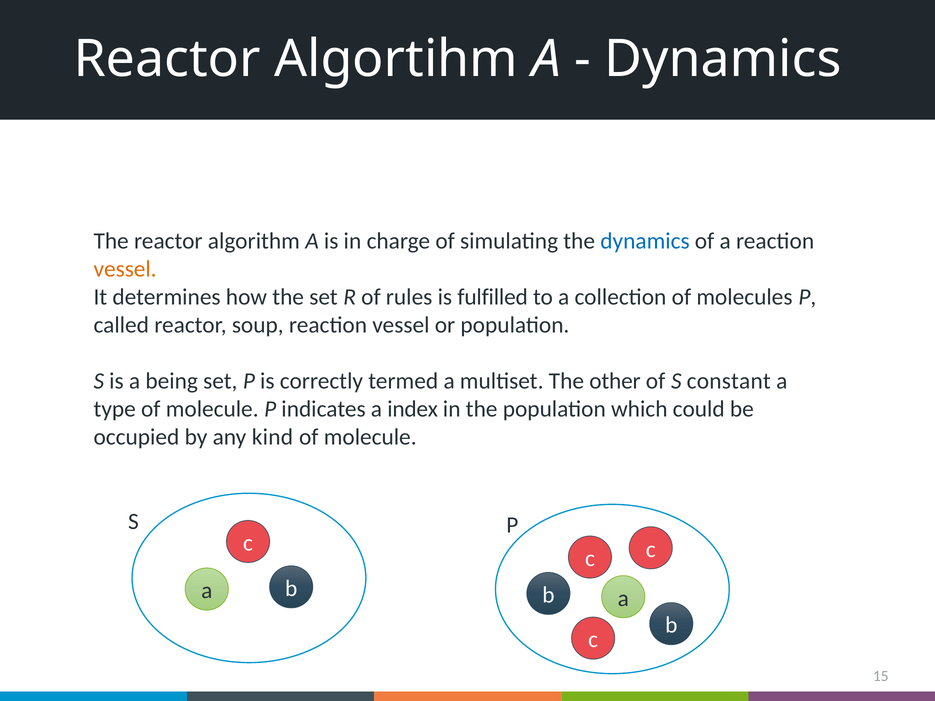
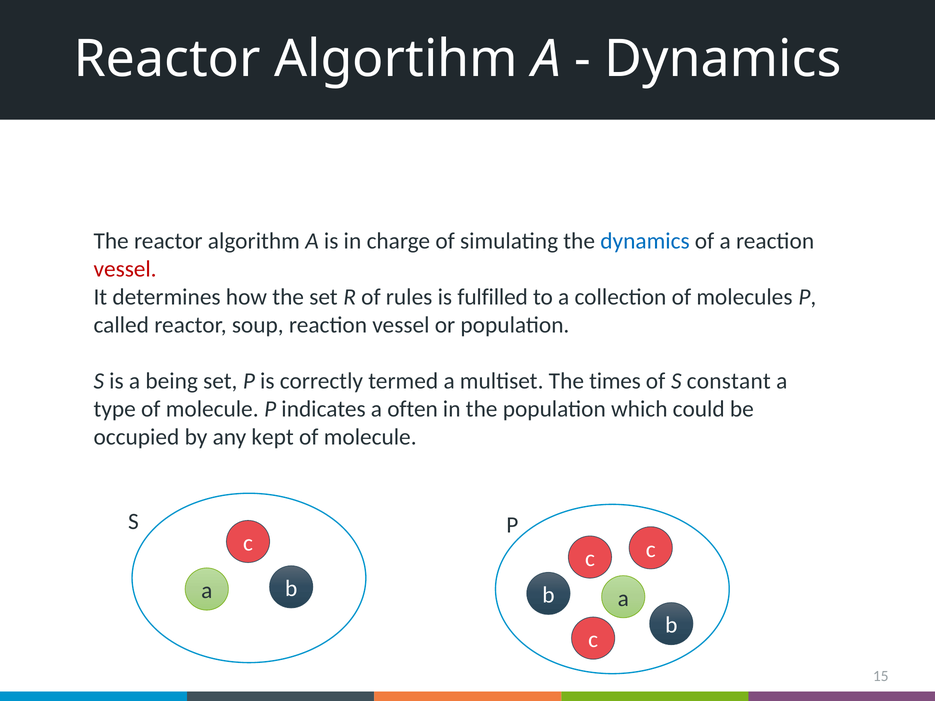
vessel at (125, 269) colour: orange -> red
other: other -> times
index: index -> often
kind: kind -> kept
